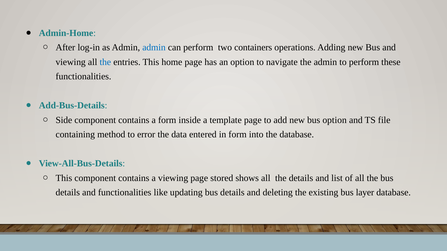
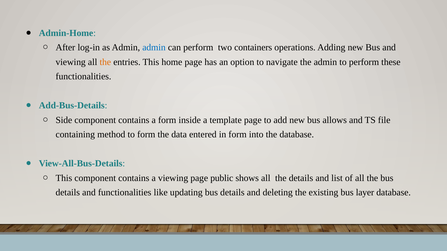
the at (105, 62) colour: blue -> orange
bus option: option -> allows
to error: error -> form
stored: stored -> public
